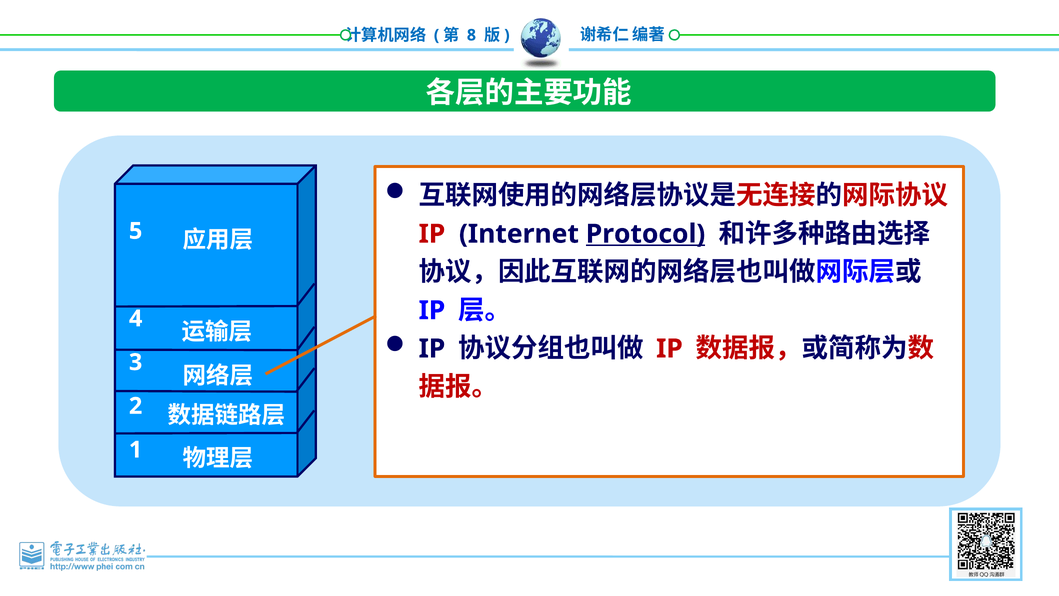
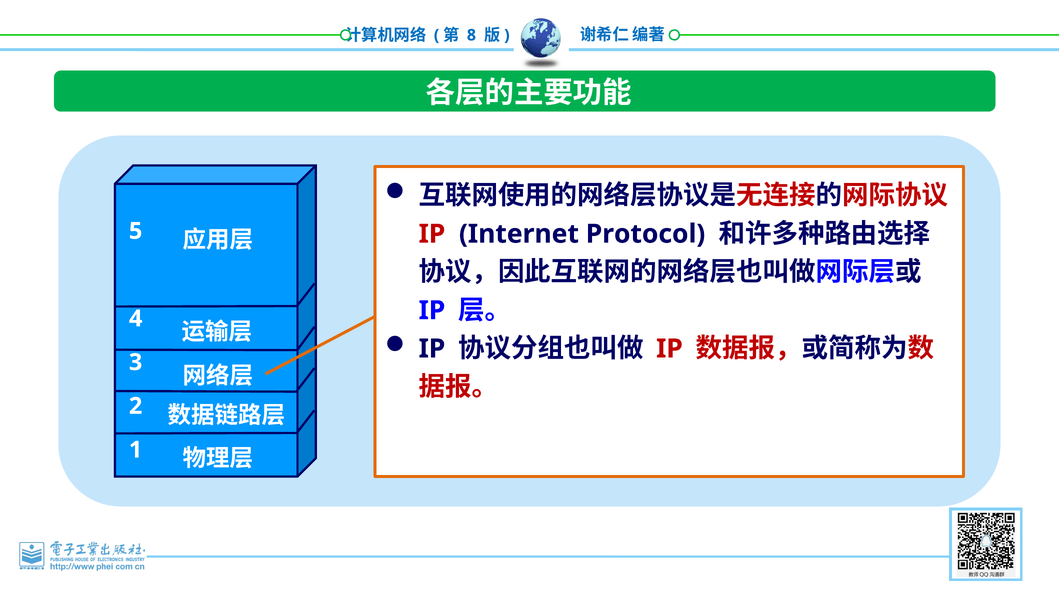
Protocol underline: present -> none
